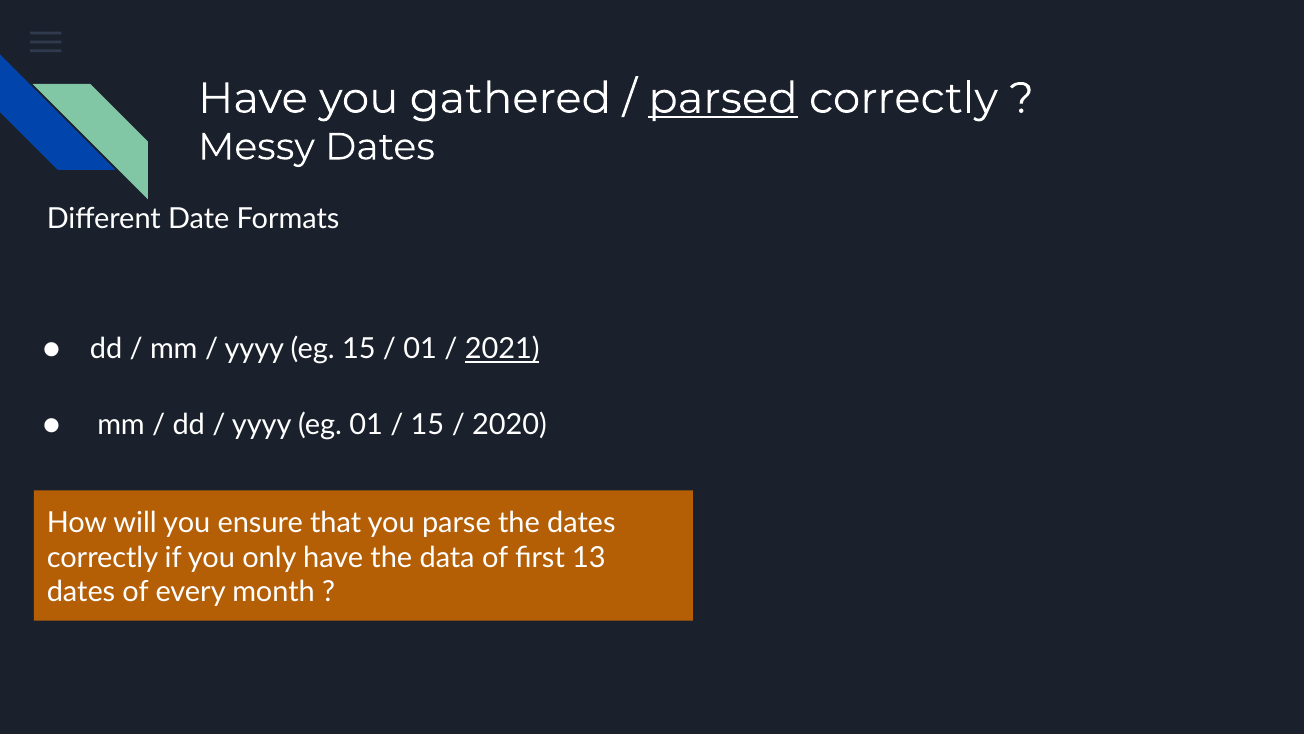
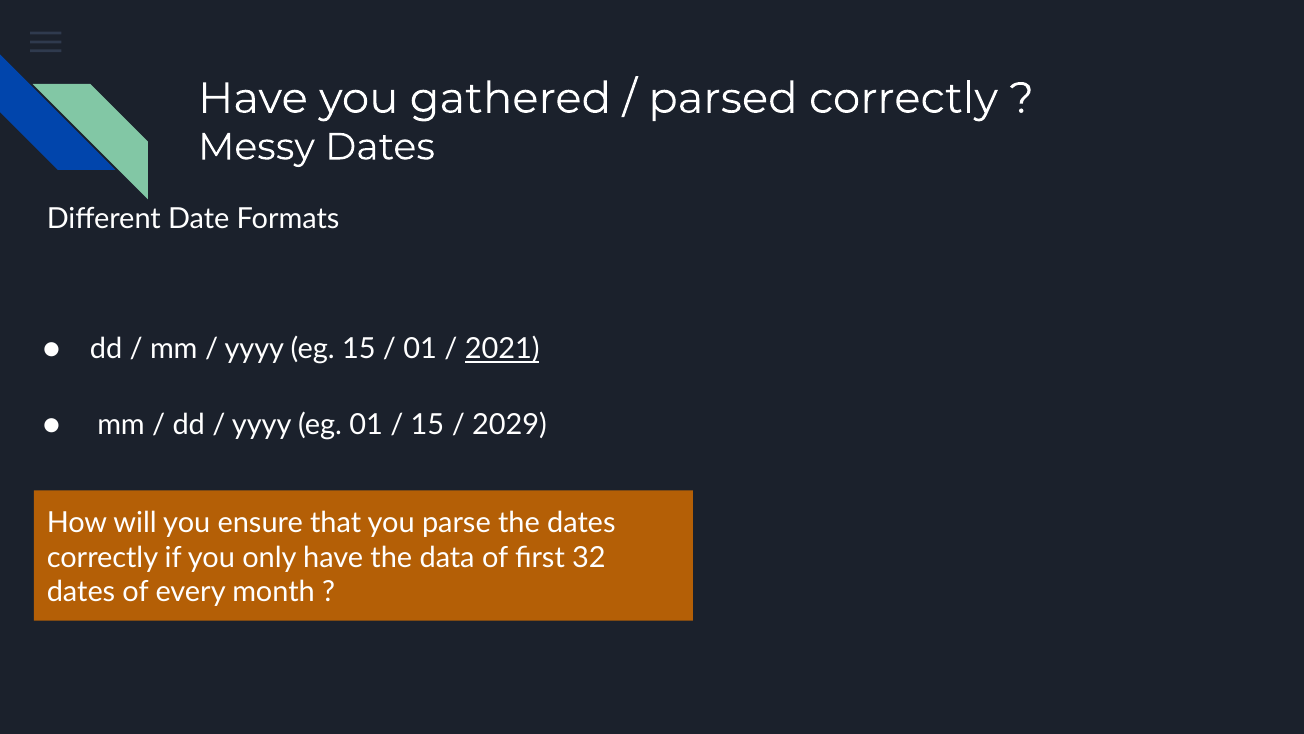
parsed underline: present -> none
2020: 2020 -> 2029
13: 13 -> 32
